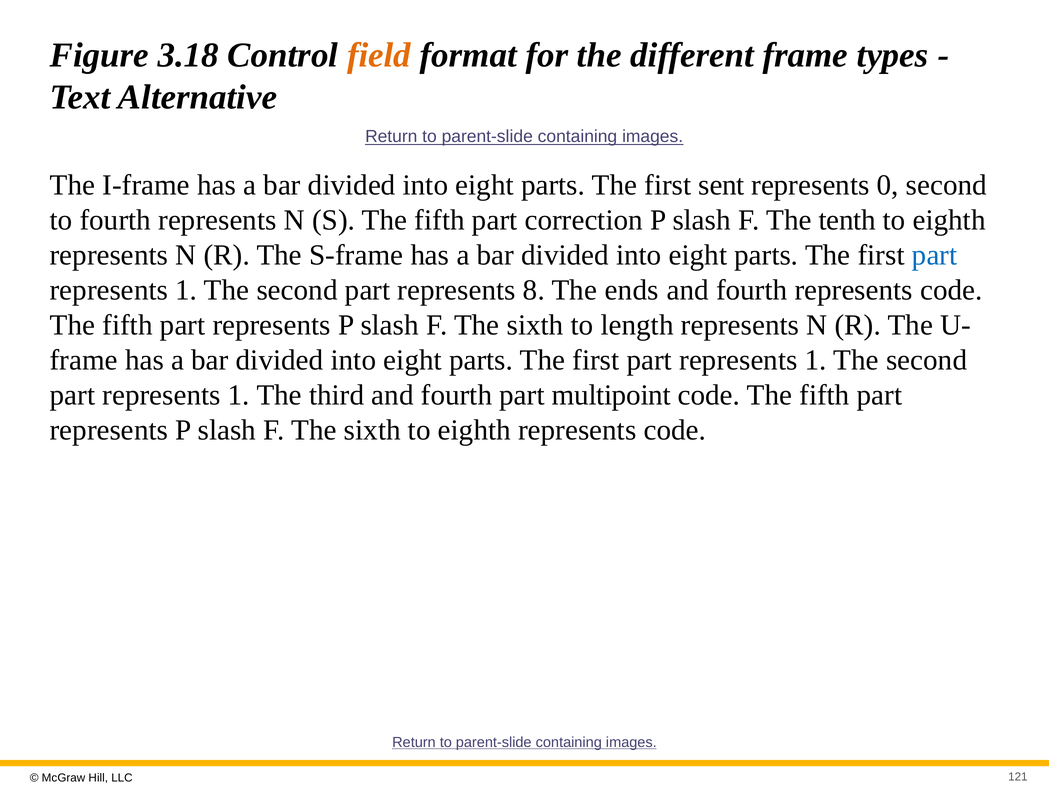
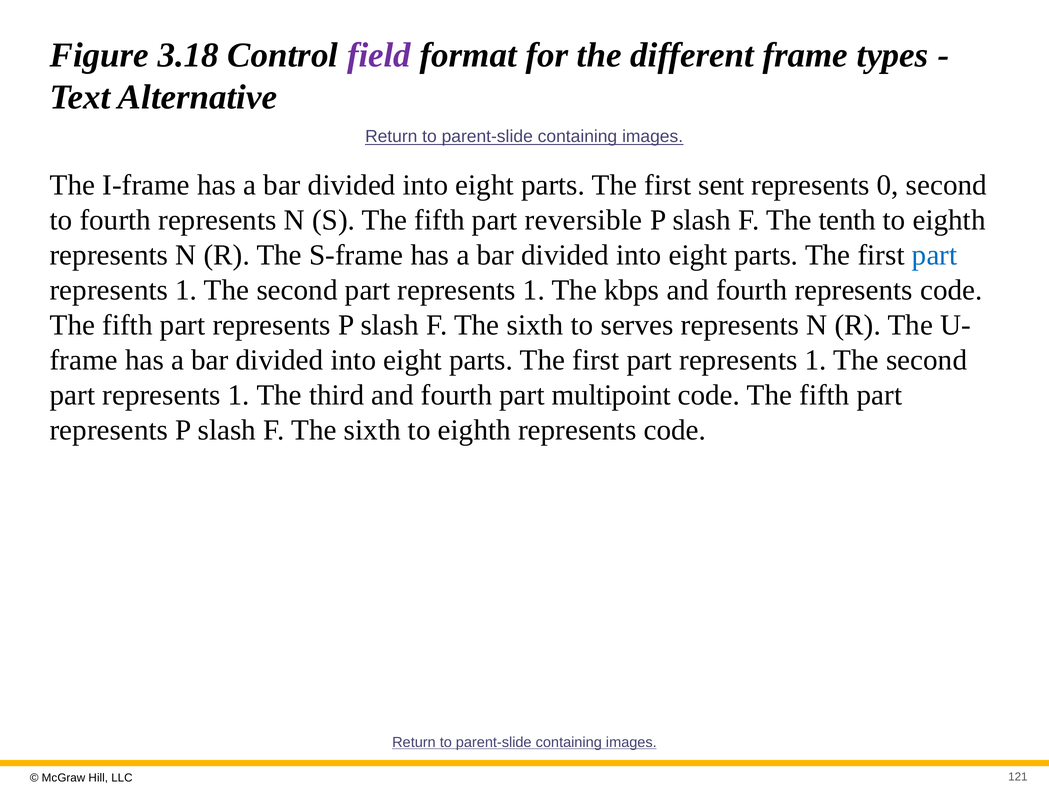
field colour: orange -> purple
correction: correction -> reversible
8 at (534, 290): 8 -> 1
ends: ends -> kbps
length: length -> serves
